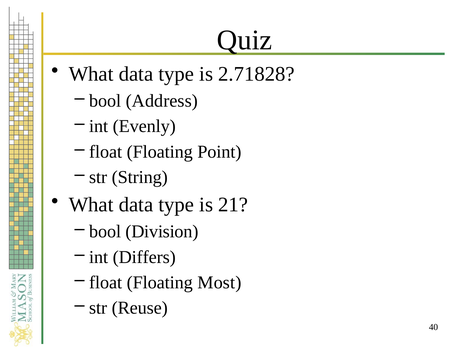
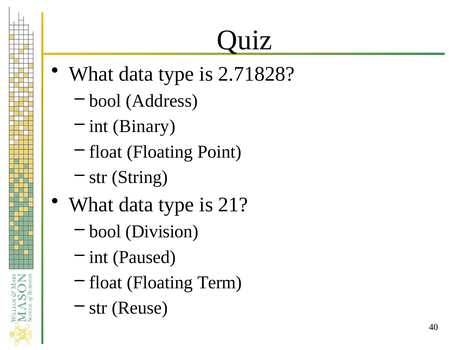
Evenly: Evenly -> Binary
Differs: Differs -> Paused
Most: Most -> Term
